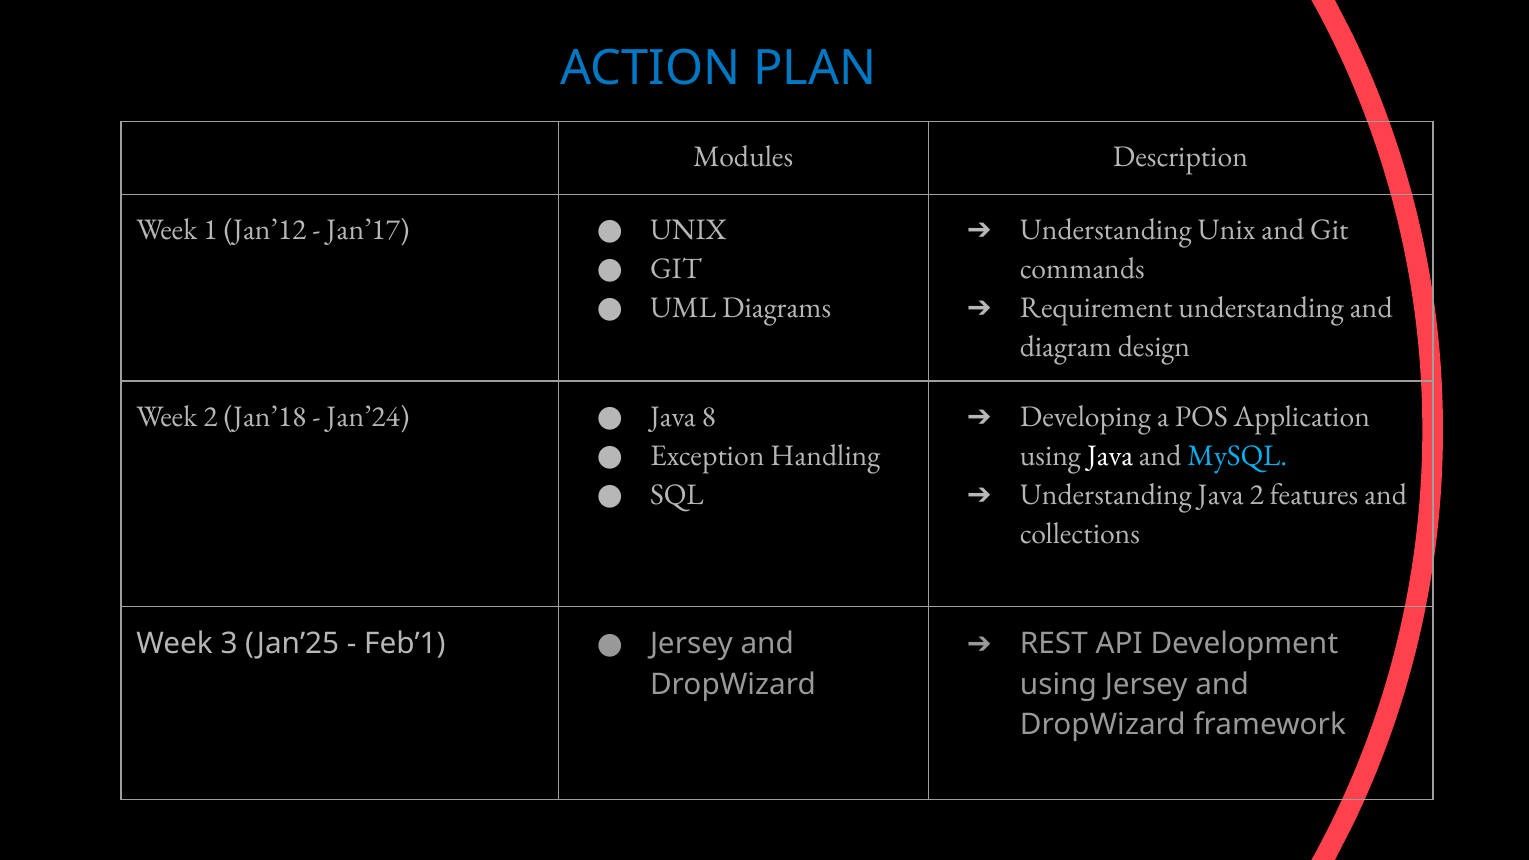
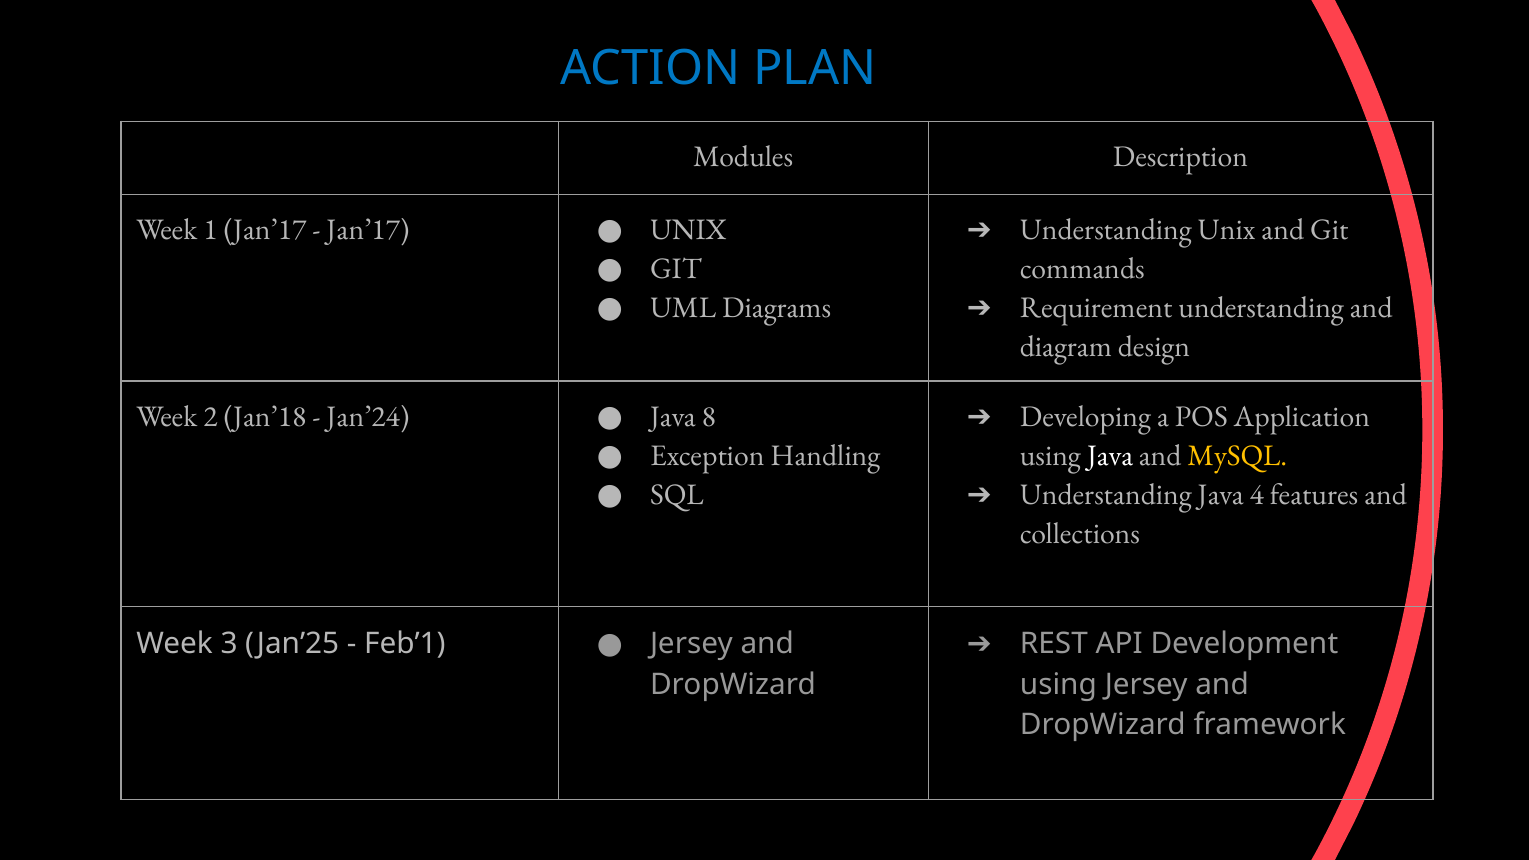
1 Jan’12: Jan’12 -> Jan’17
MySQL colour: light blue -> yellow
Java 2: 2 -> 4
